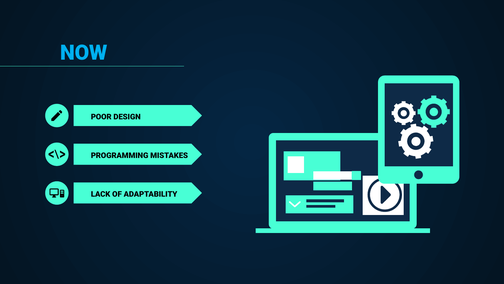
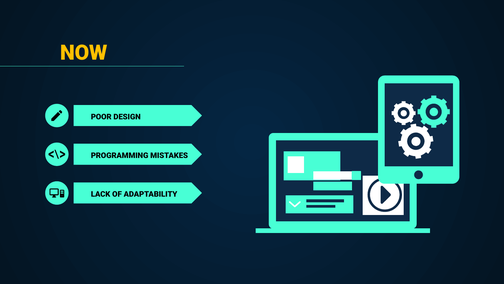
NOW colour: light blue -> yellow
